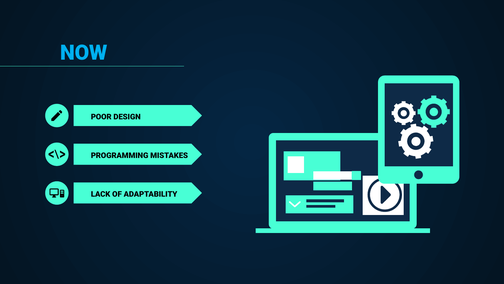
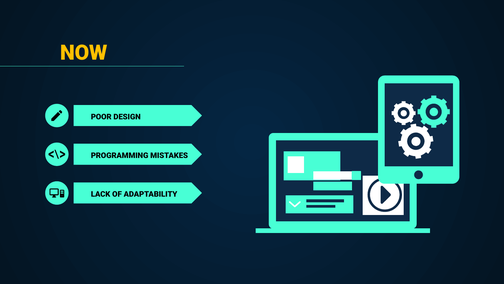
NOW colour: light blue -> yellow
